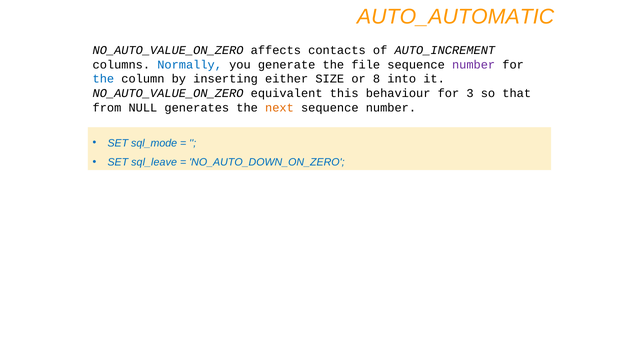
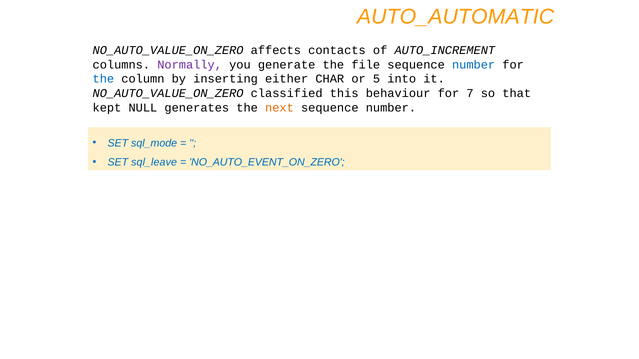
Normally colour: blue -> purple
number at (474, 65) colour: purple -> blue
SIZE: SIZE -> CHAR
8: 8 -> 5
equivalent: equivalent -> classified
3: 3 -> 7
from: from -> kept
NO_AUTO_DOWN_ON_ZERO: NO_AUTO_DOWN_ON_ZERO -> NO_AUTO_EVENT_ON_ZERO
